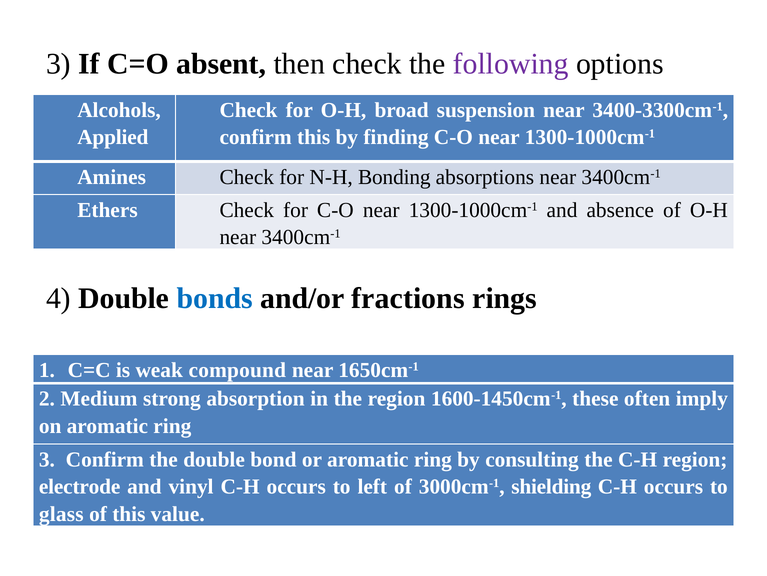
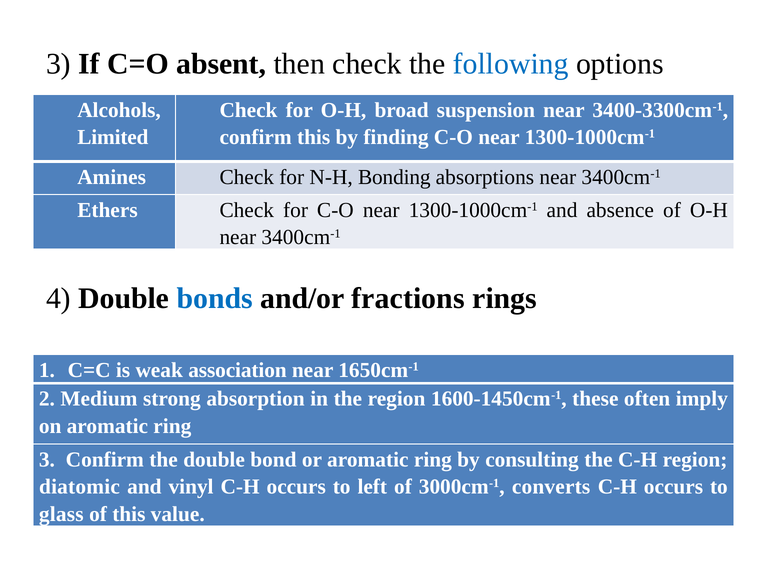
following colour: purple -> blue
Applied: Applied -> Limited
compound: compound -> association
electrode: electrode -> diatomic
shielding: shielding -> converts
